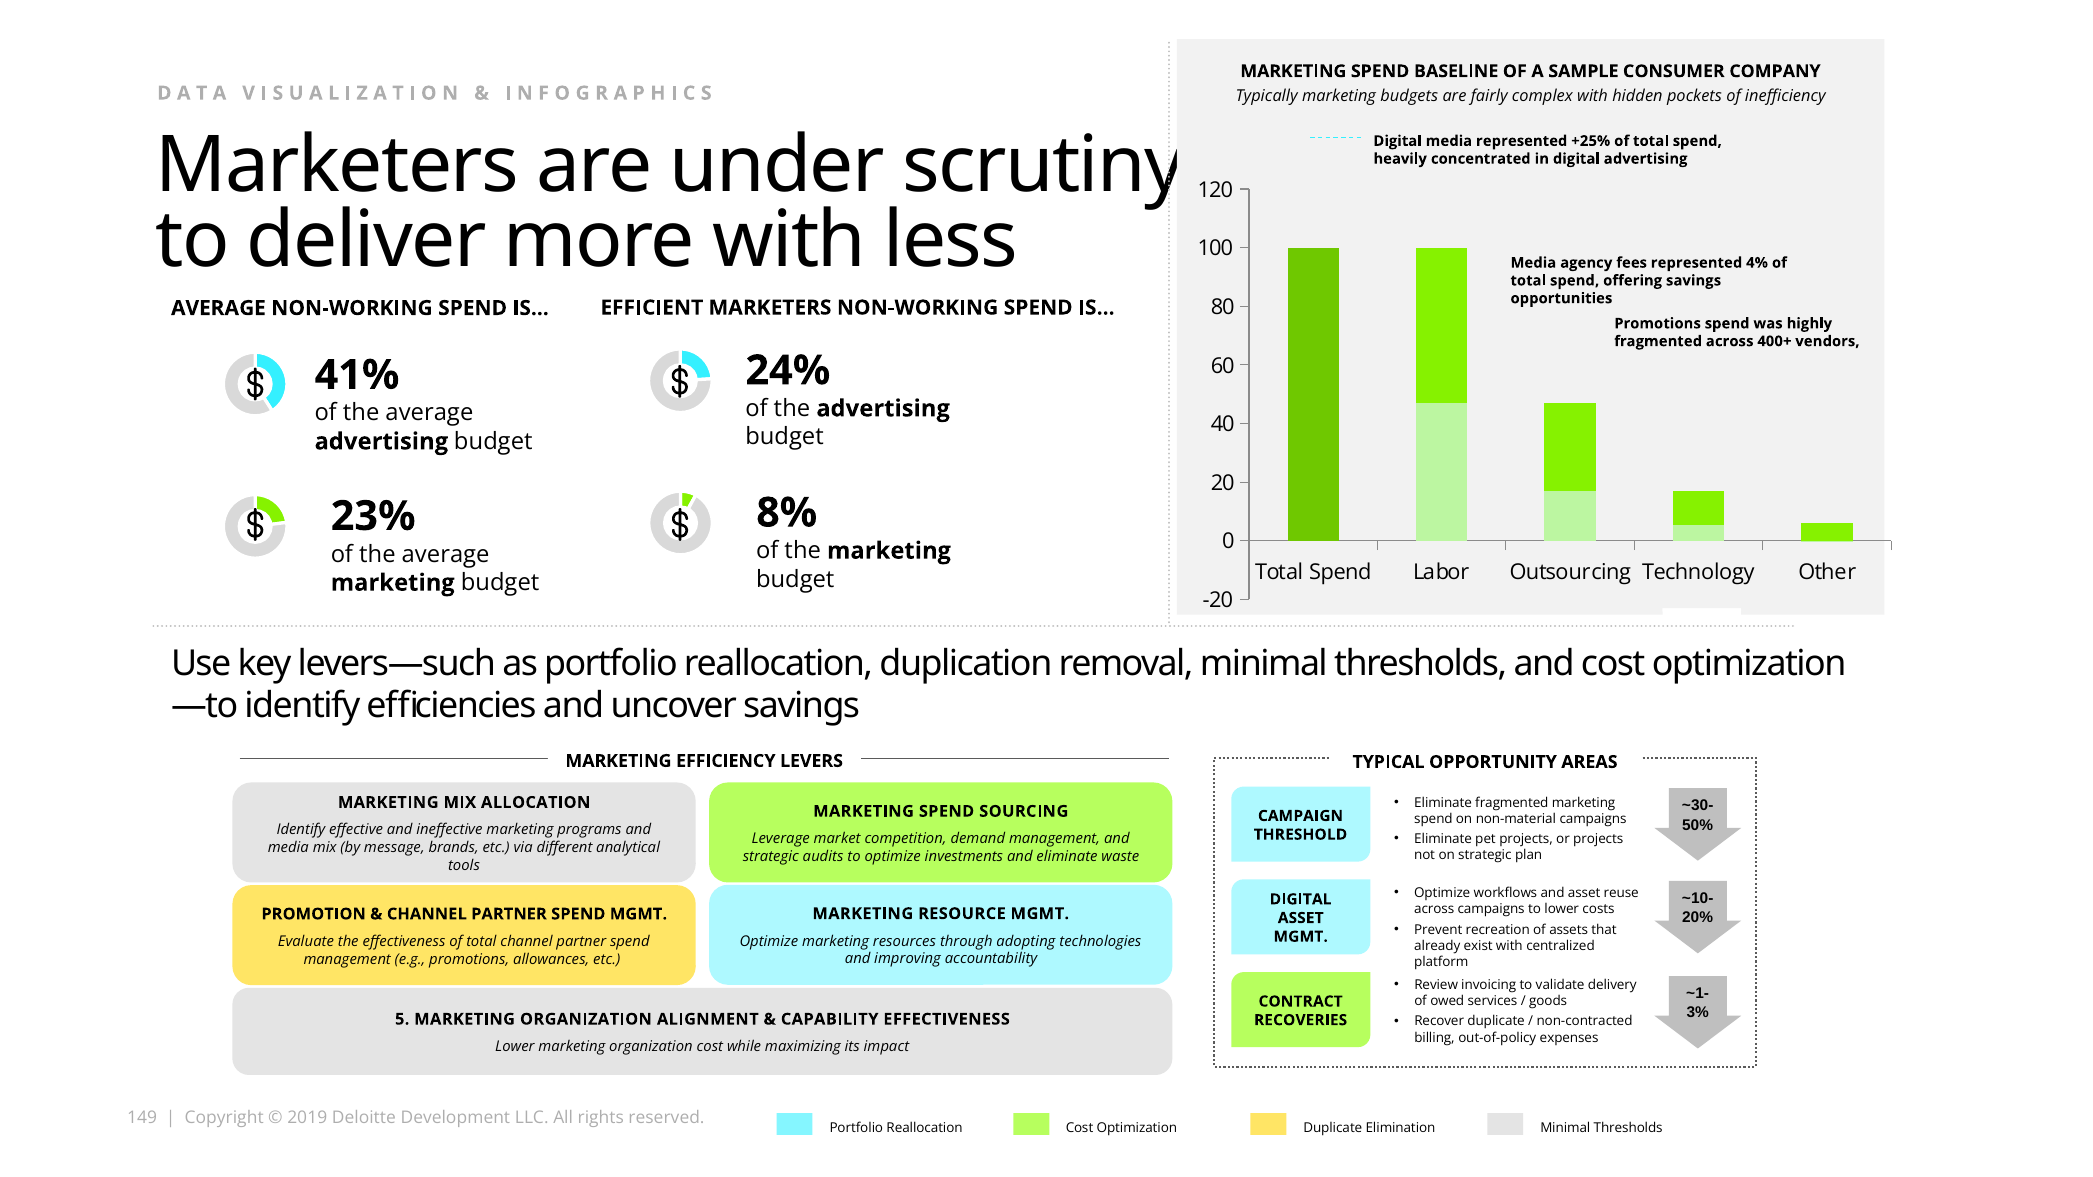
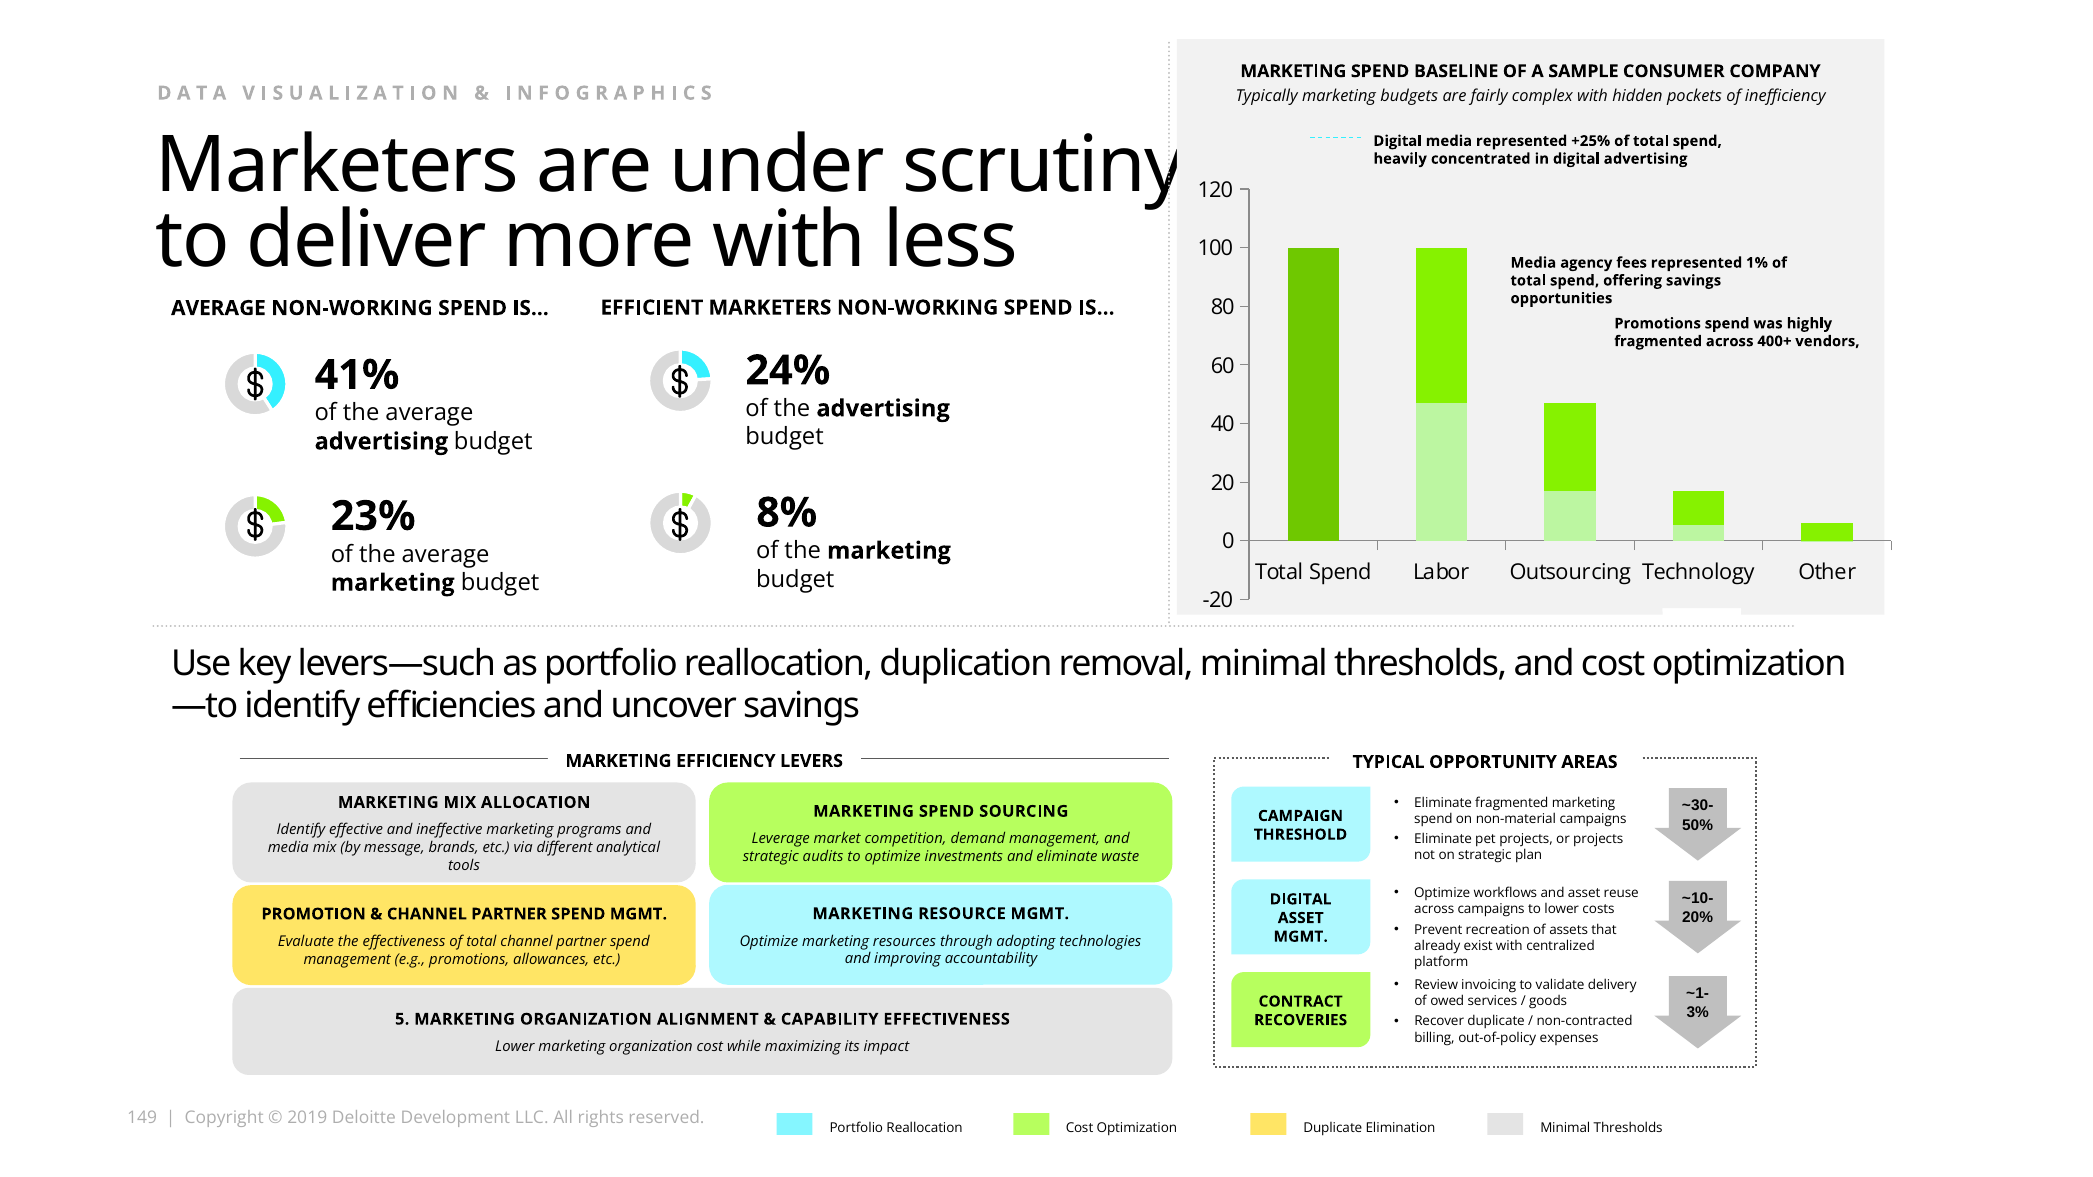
4%: 4% -> 1%
